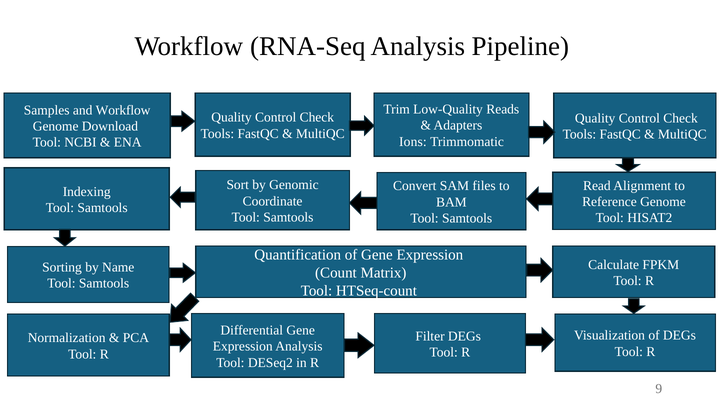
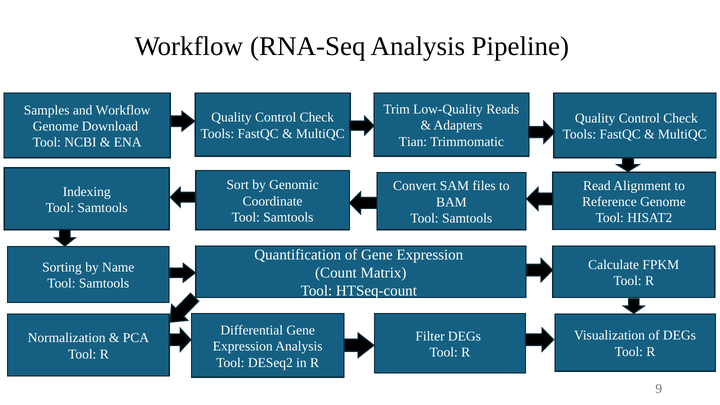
Ions: Ions -> Tian
